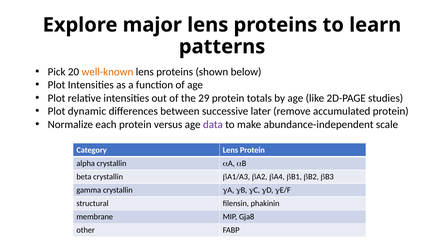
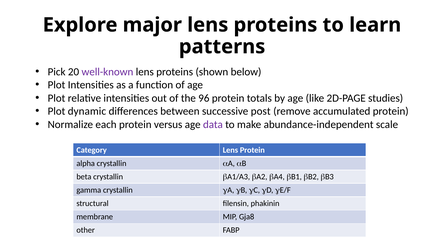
well-known colour: orange -> purple
29: 29 -> 96
later: later -> post
